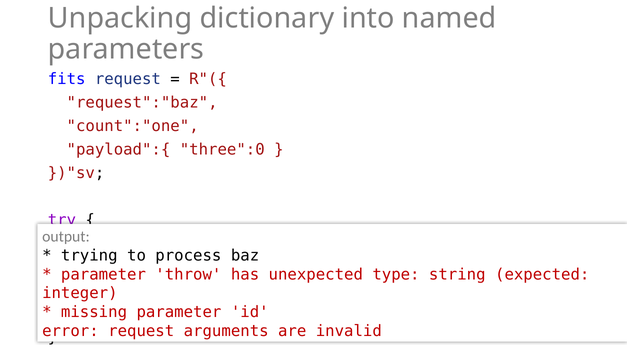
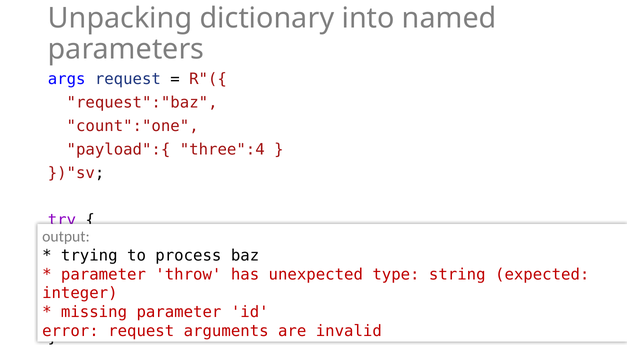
fits: fits -> args
three":0: three":0 -> three":4
